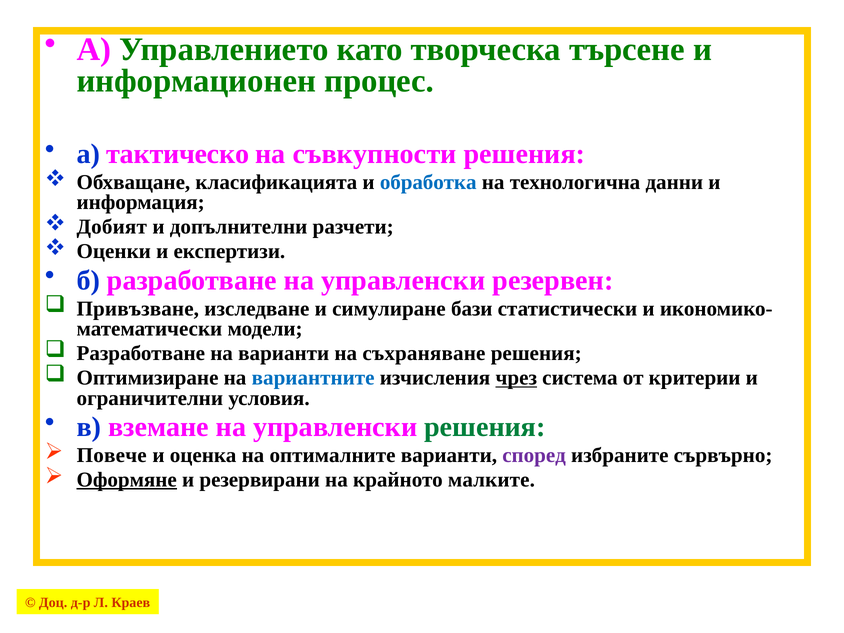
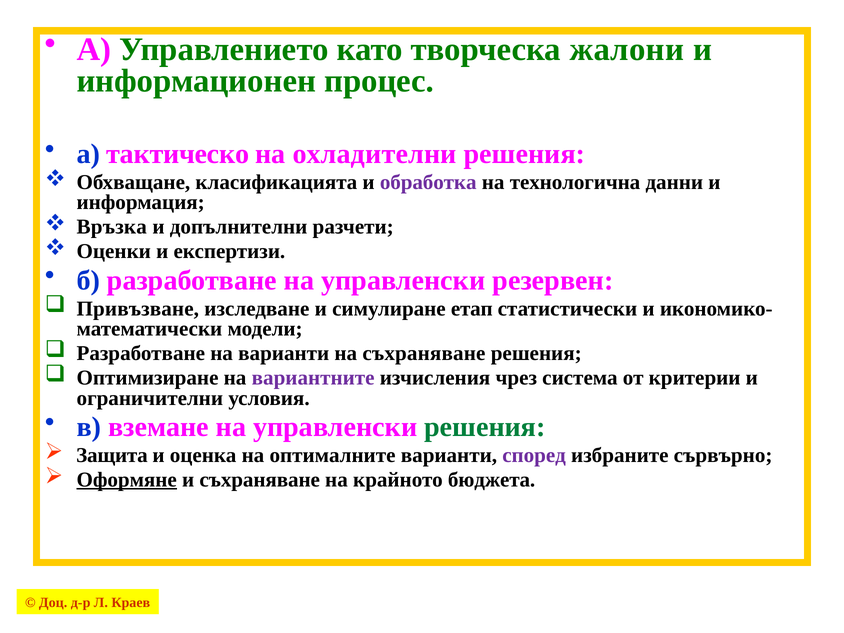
търсене: търсене -> жалони
съвкупности: съвкупности -> охладителни
обработка colour: blue -> purple
Добият: Добият -> Връзка
бази: бази -> етап
вариантните colour: blue -> purple
чрез underline: present -> none
Повече: Повече -> Защита
и резервирани: резервирани -> съхраняване
малките: малките -> бюджета
